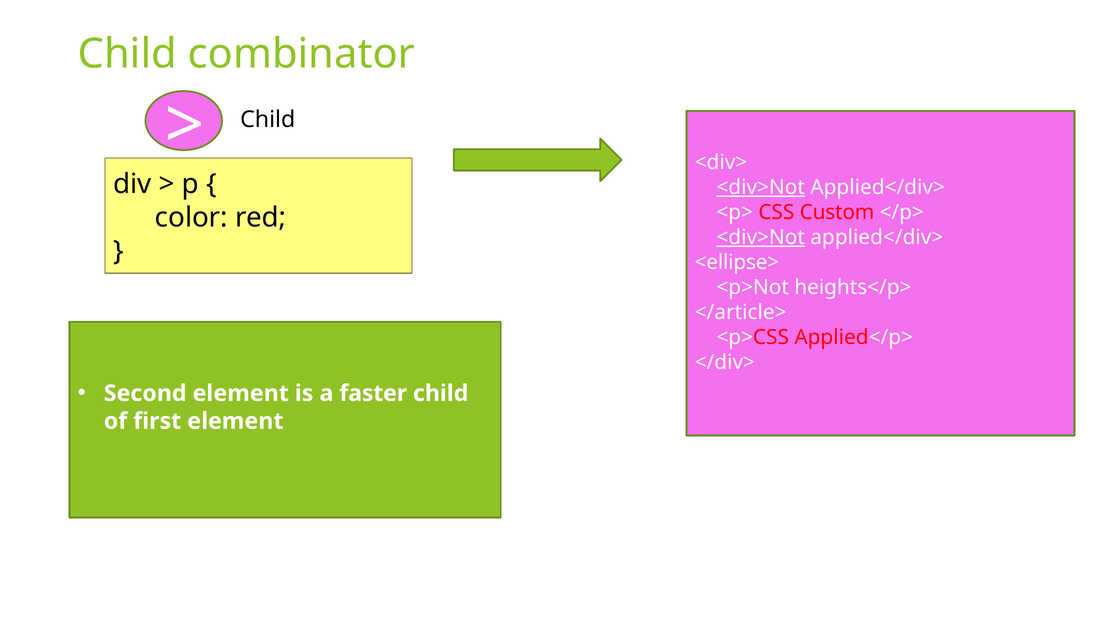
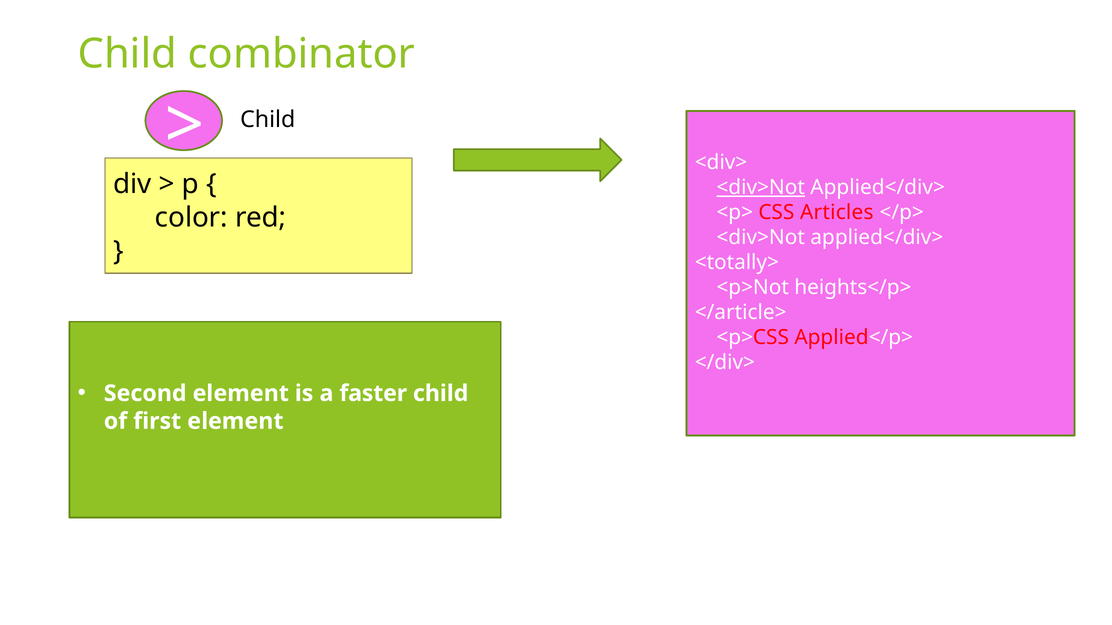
Custom: Custom -> Articles
<div>Not at (761, 237) underline: present -> none
<ellipse>: <ellipse> -> <totally>
